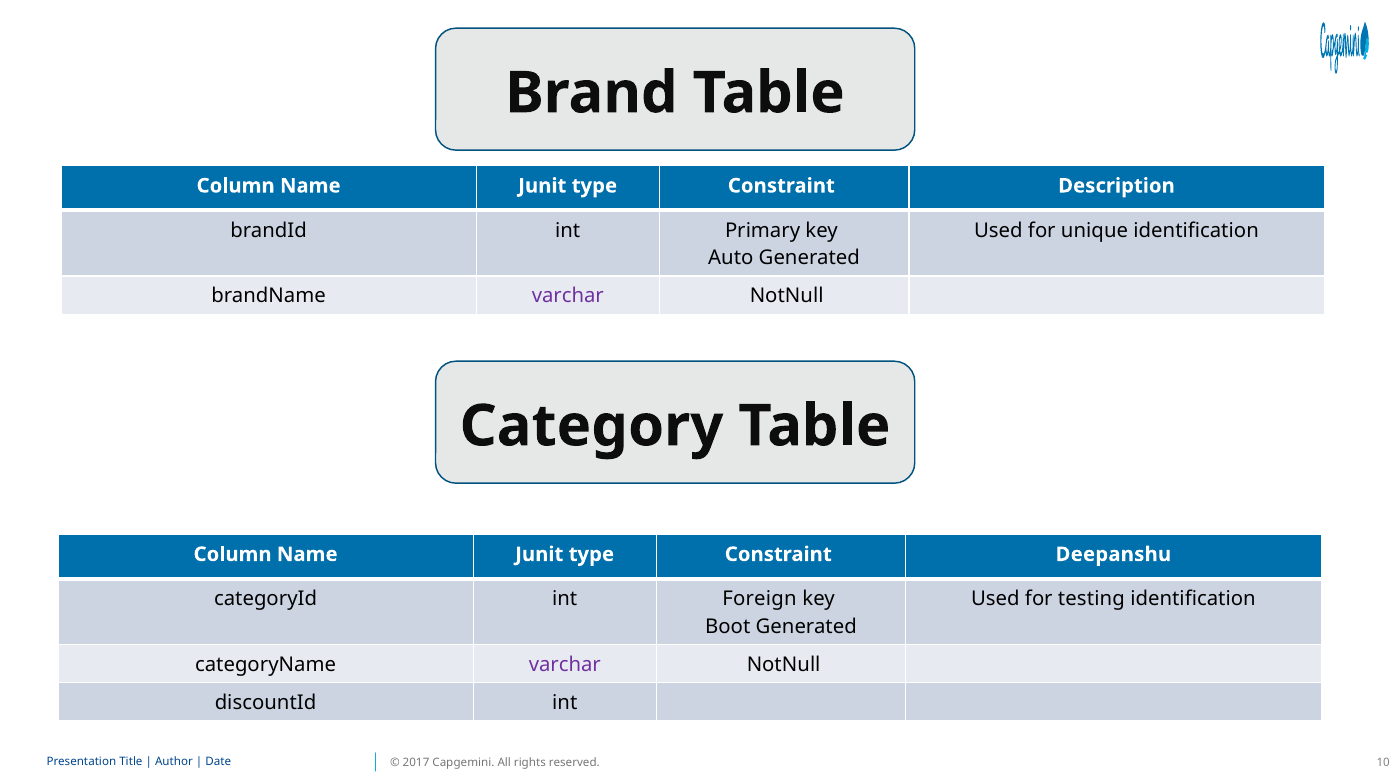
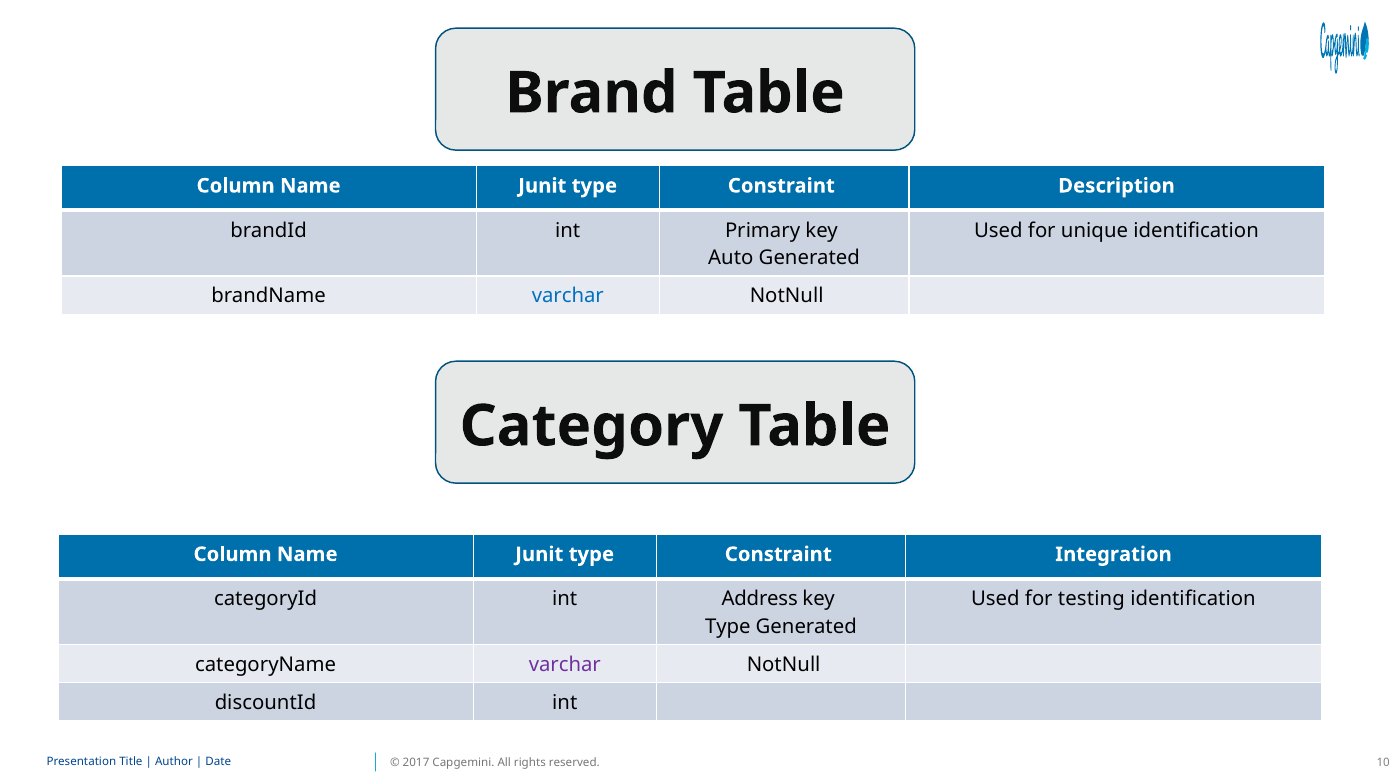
varchar at (568, 296) colour: purple -> blue
Deepanshu: Deepanshu -> Integration
Foreign: Foreign -> Address
Boot at (728, 627): Boot -> Type
